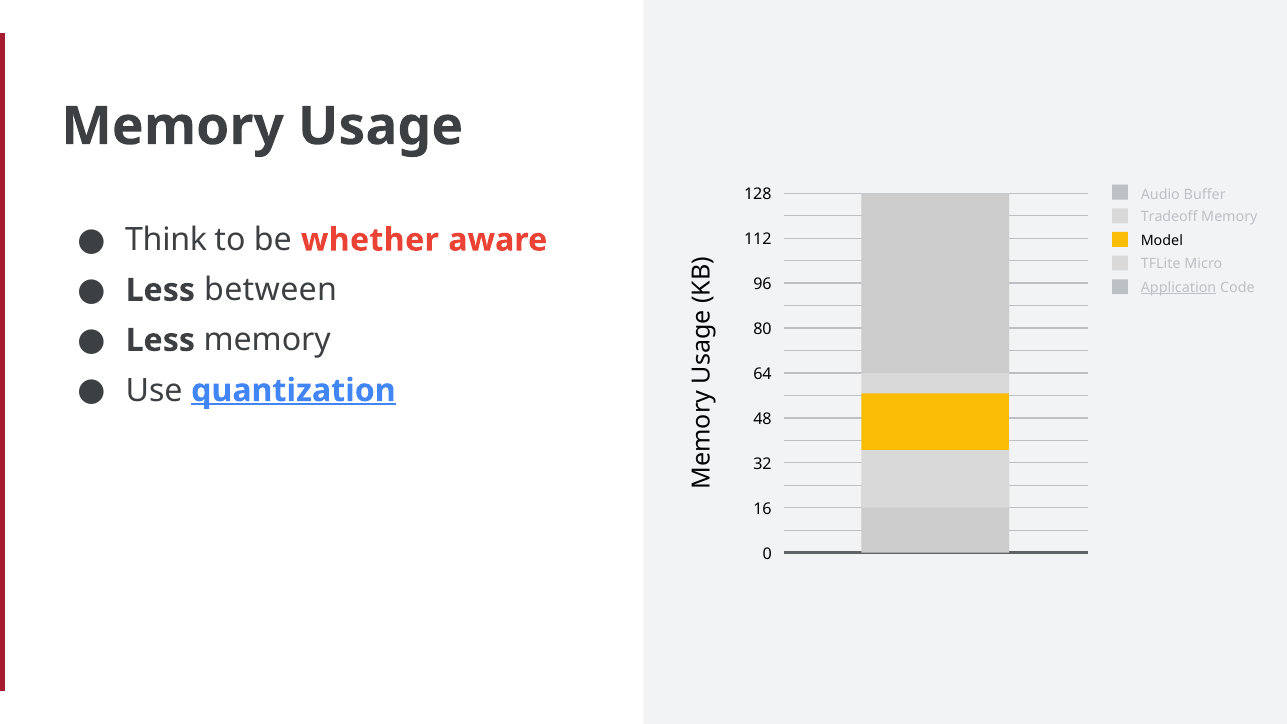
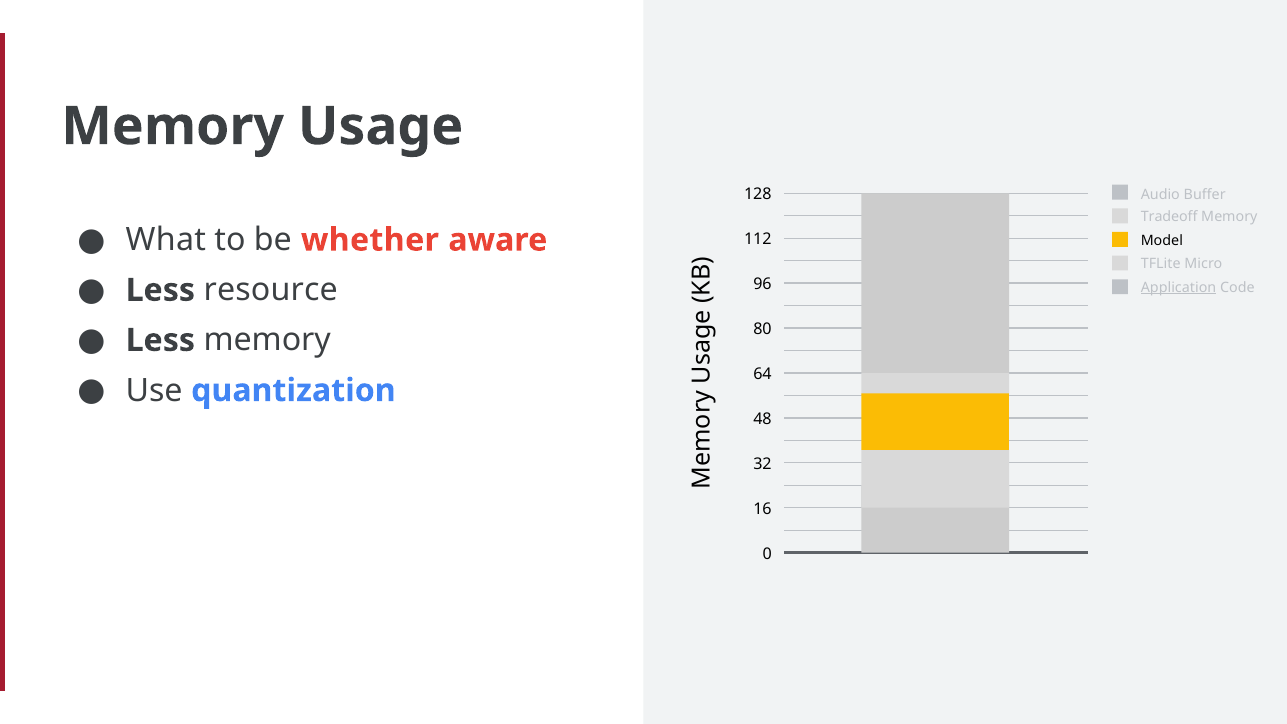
Think: Think -> What
between: between -> resource
quantization underline: present -> none
